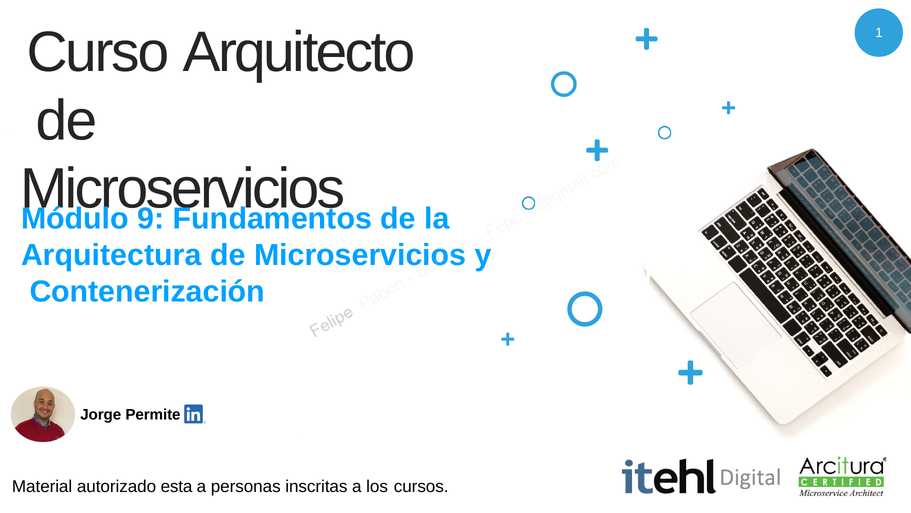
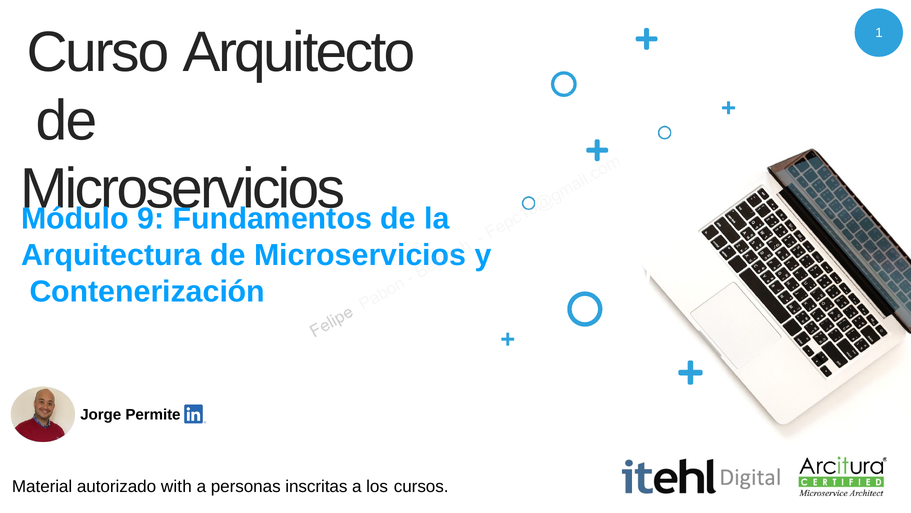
esta: esta -> with
